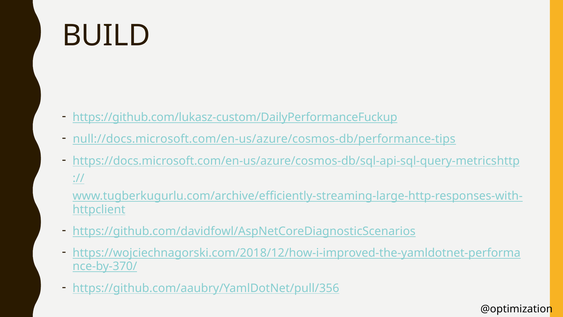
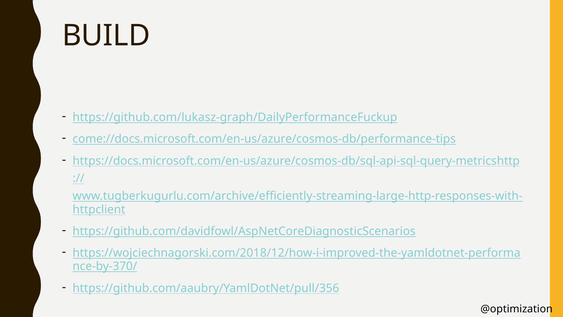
https://github.com/lukasz-custom/DailyPerformanceFuckup: https://github.com/lukasz-custom/DailyPerformanceFuckup -> https://github.com/lukasz-graph/DailyPerformanceFuckup
null://docs.microsoft.com/en-us/azure/cosmos-db/performance-tips: null://docs.microsoft.com/en-us/azure/cosmos-db/performance-tips -> come://docs.microsoft.com/en-us/azure/cosmos-db/performance-tips
